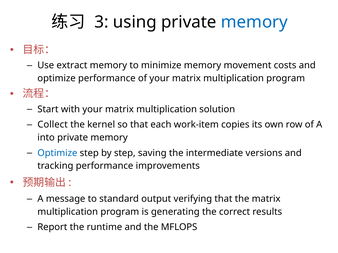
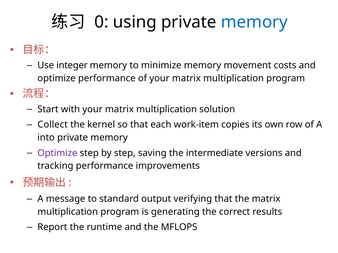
3: 3 -> 0
extract: extract -> integer
Optimize at (57, 153) colour: blue -> purple
